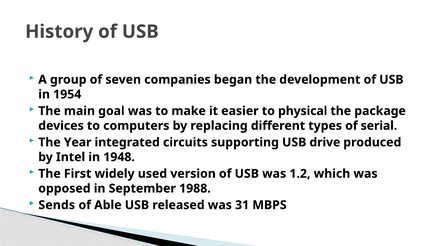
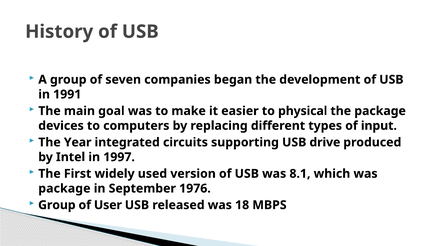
1954: 1954 -> 1991
serial: serial -> input
1948: 1948 -> 1997
1.2: 1.2 -> 8.1
opposed at (64, 189): opposed -> package
1988: 1988 -> 1976
Sends at (57, 205): Sends -> Group
Able: Able -> User
31: 31 -> 18
